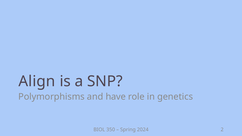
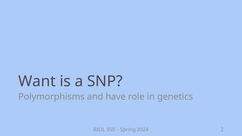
Align: Align -> Want
